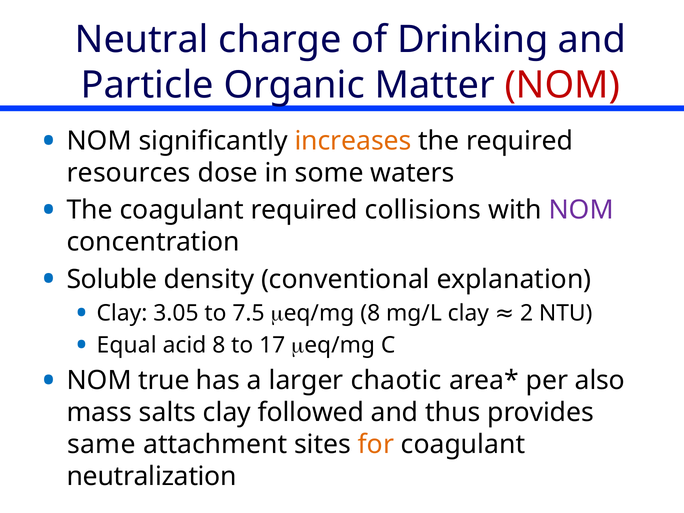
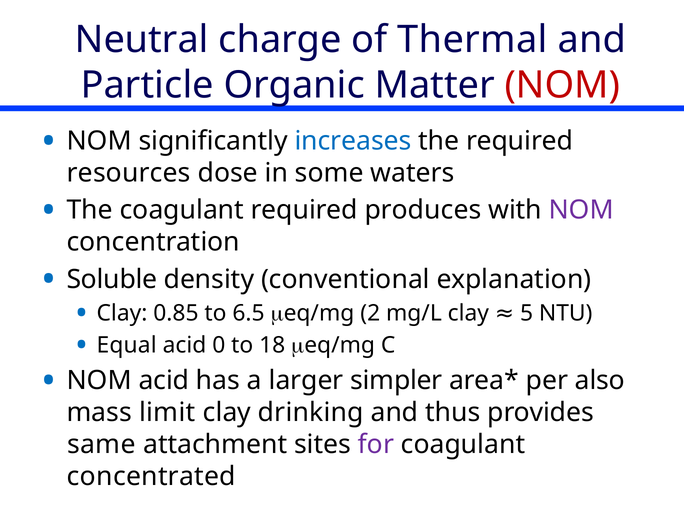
Drinking: Drinking -> Thermal
increases colour: orange -> blue
collisions: collisions -> produces
3.05: 3.05 -> 0.85
7.5: 7.5 -> 6.5
meq/mg 8: 8 -> 2
2: 2 -> 5
acid 8: 8 -> 0
17: 17 -> 18
NOM true: true -> acid
chaotic: chaotic -> simpler
salts: salts -> limit
followed: followed -> drinking
for colour: orange -> purple
neutralization: neutralization -> concentrated
